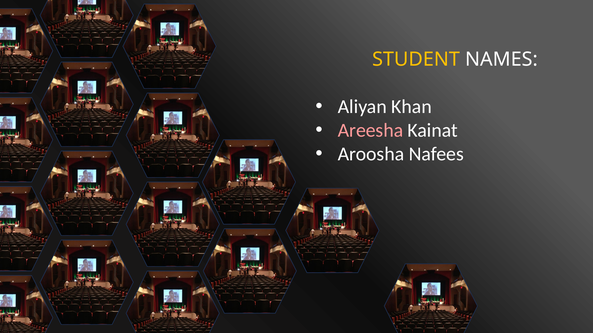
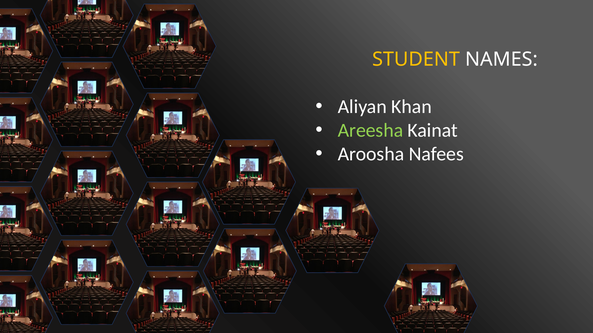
Areesha colour: pink -> light green
